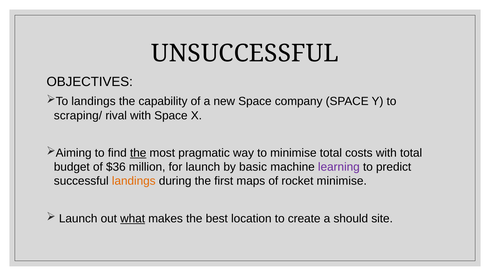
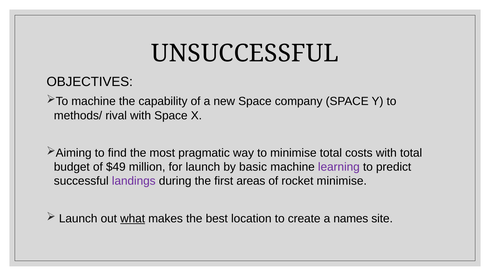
landings at (94, 101): landings -> machine
scraping/: scraping/ -> methods/
the at (138, 153) underline: present -> none
$36: $36 -> $49
landings at (134, 181) colour: orange -> purple
maps: maps -> areas
should: should -> names
